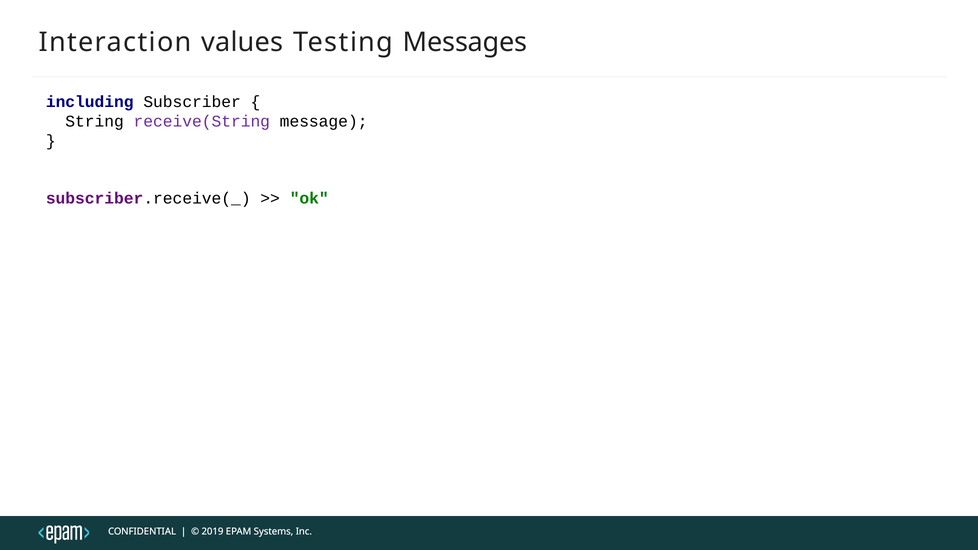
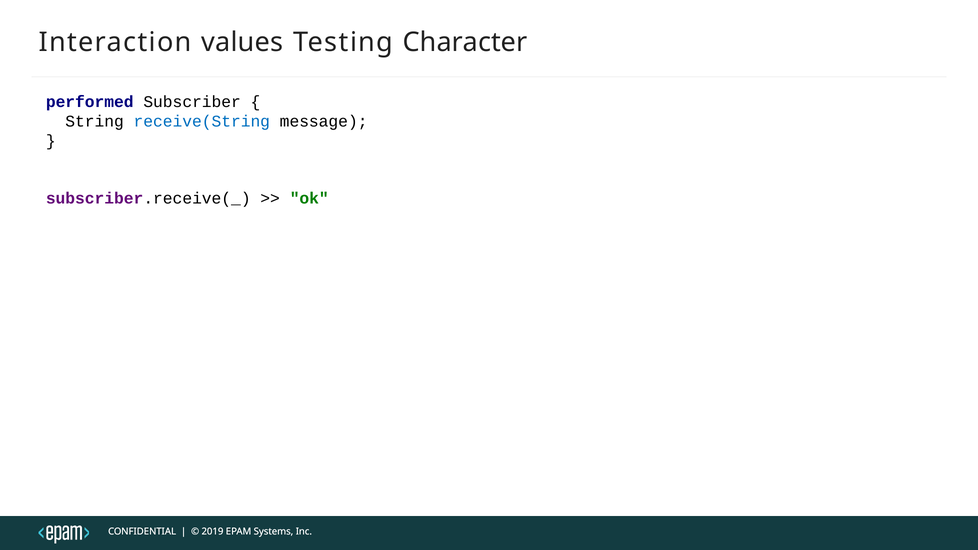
Messages: Messages -> Character
including: including -> performed
receive(String colour: purple -> blue
